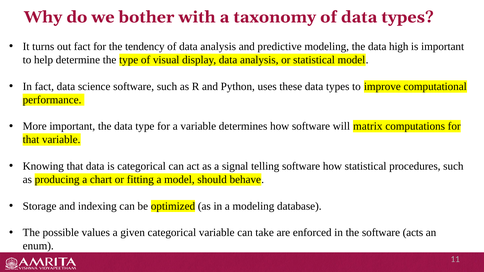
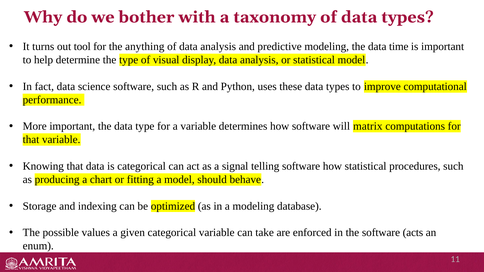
out fact: fact -> tool
tendency: tendency -> anything
high: high -> time
